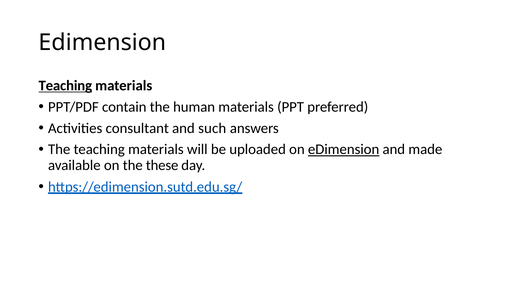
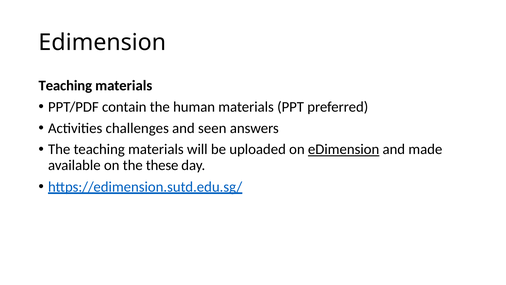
Teaching at (65, 86) underline: present -> none
consultant: consultant -> challenges
such: such -> seen
